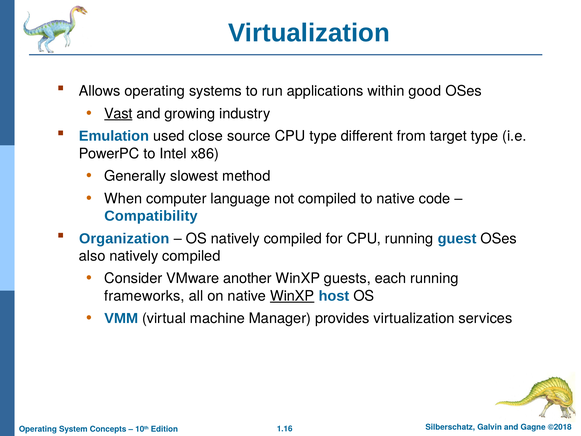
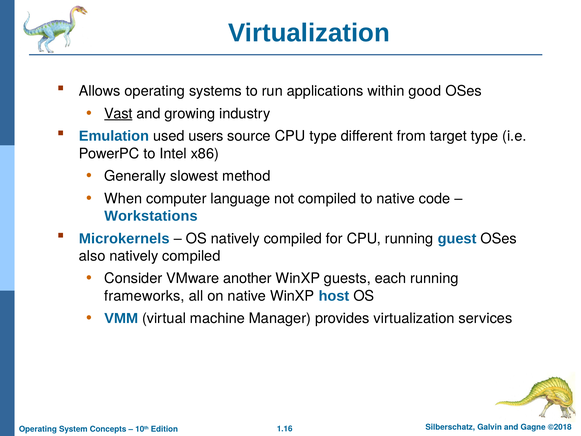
close: close -> users
Compatibility: Compatibility -> Workstations
Organization: Organization -> Microkernels
WinXP at (292, 296) underline: present -> none
